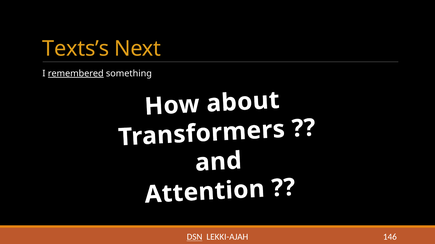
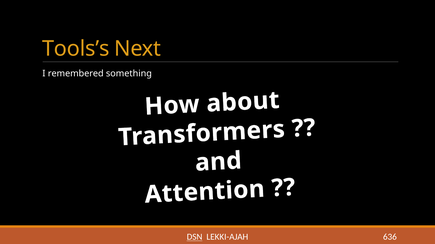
Texts’s: Texts’s -> Tools’s
remembered underline: present -> none
146: 146 -> 636
